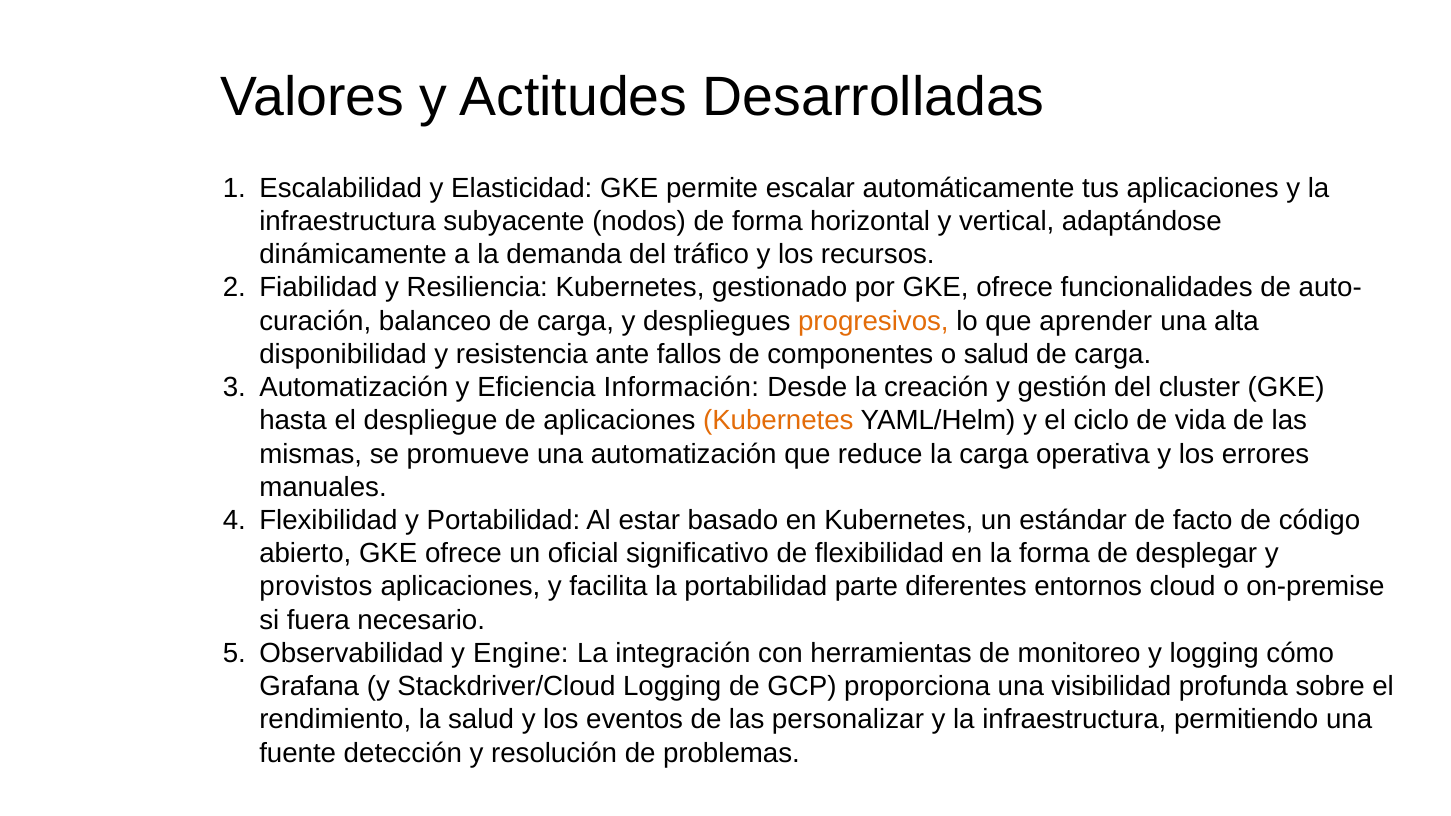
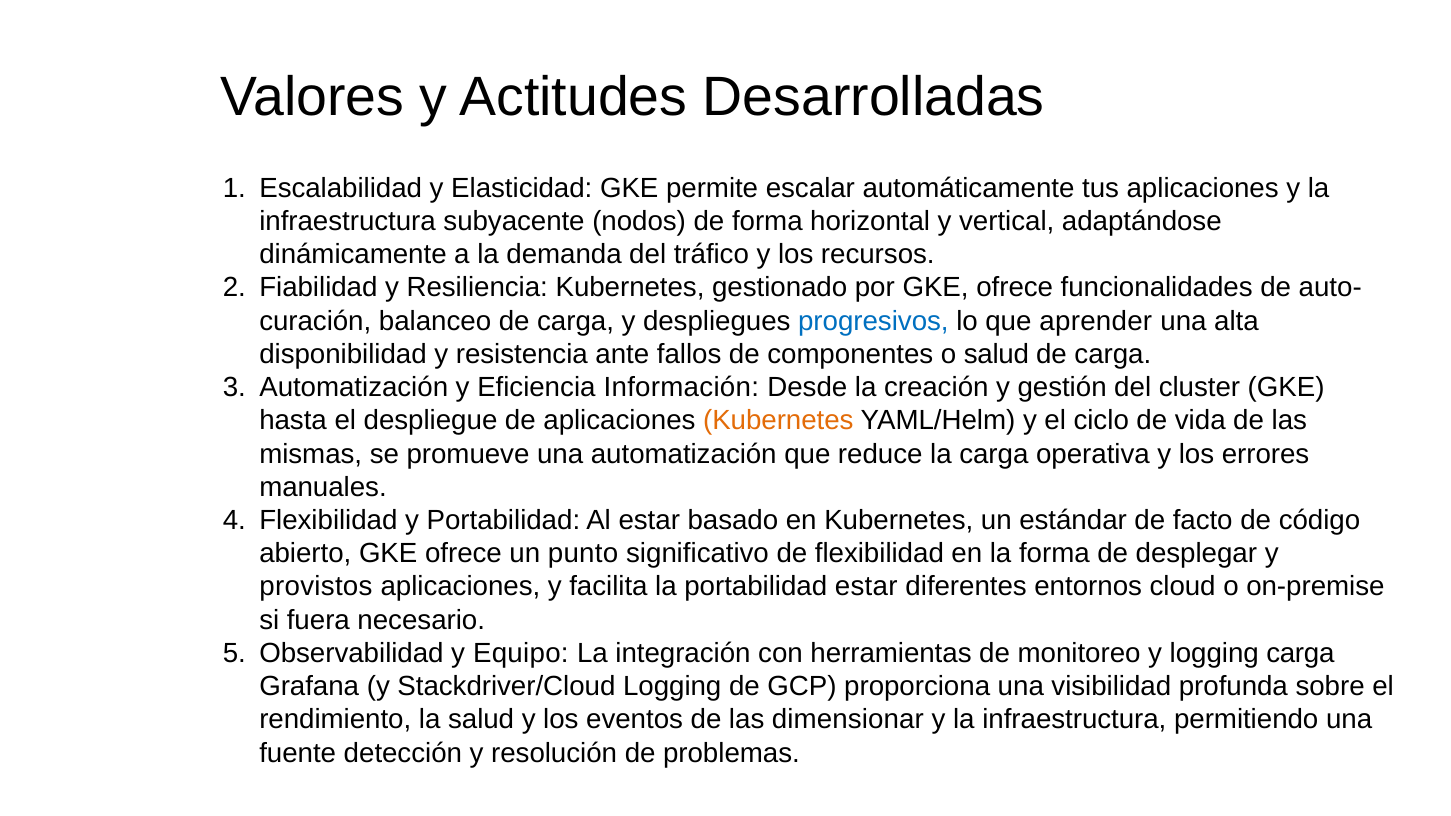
progresivos colour: orange -> blue
oficial: oficial -> punto
portabilidad parte: parte -> estar
Engine: Engine -> Equipo
logging cómo: cómo -> carga
personalizar: personalizar -> dimensionar
